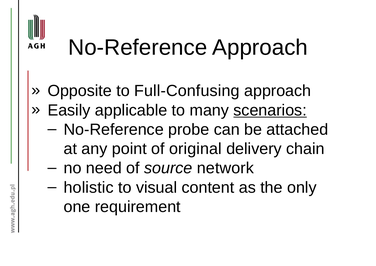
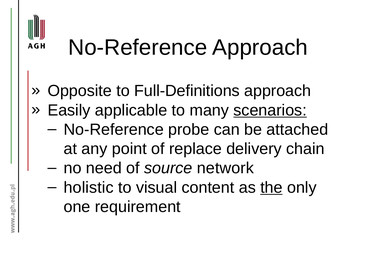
Full-Confusing: Full-Confusing -> Full-Definitions
original: original -> replace
the underline: none -> present
